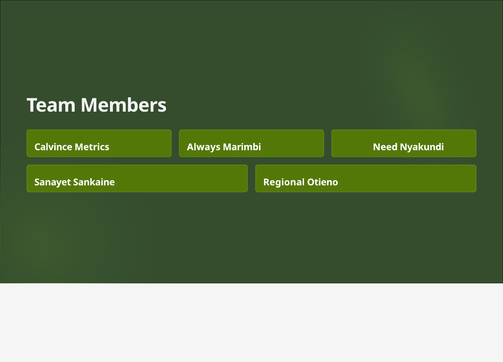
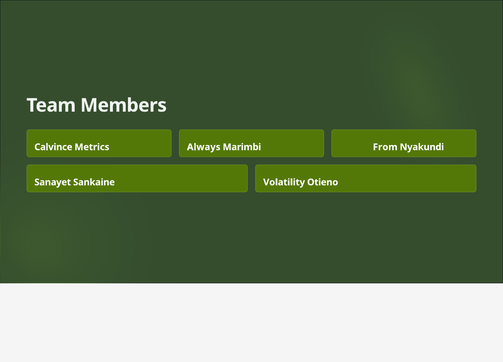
Need: Need -> From
Regional: Regional -> Volatility
